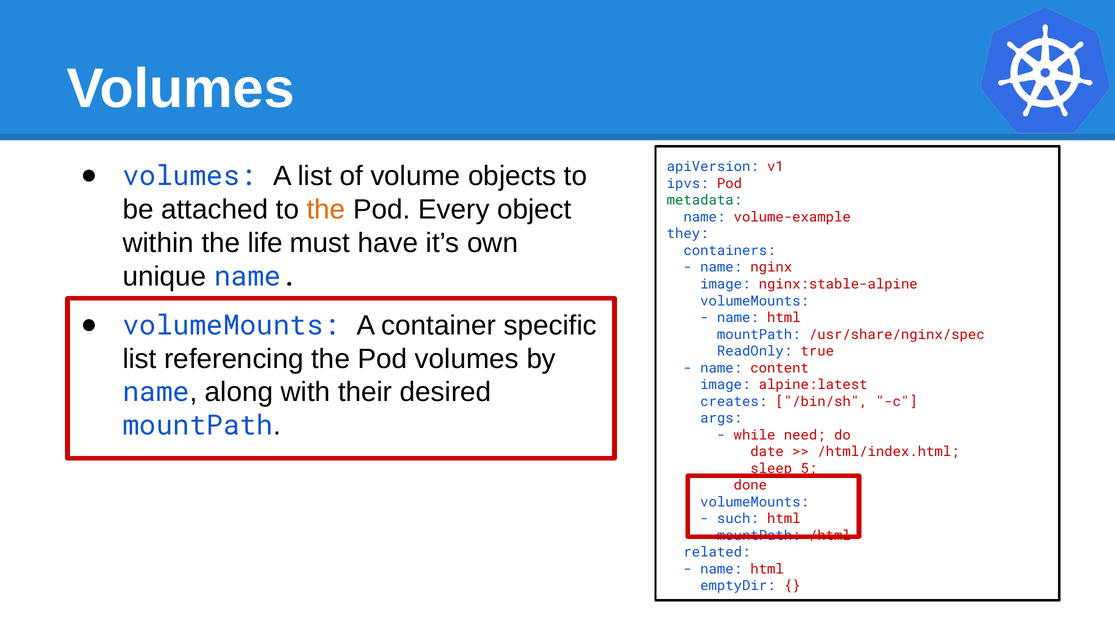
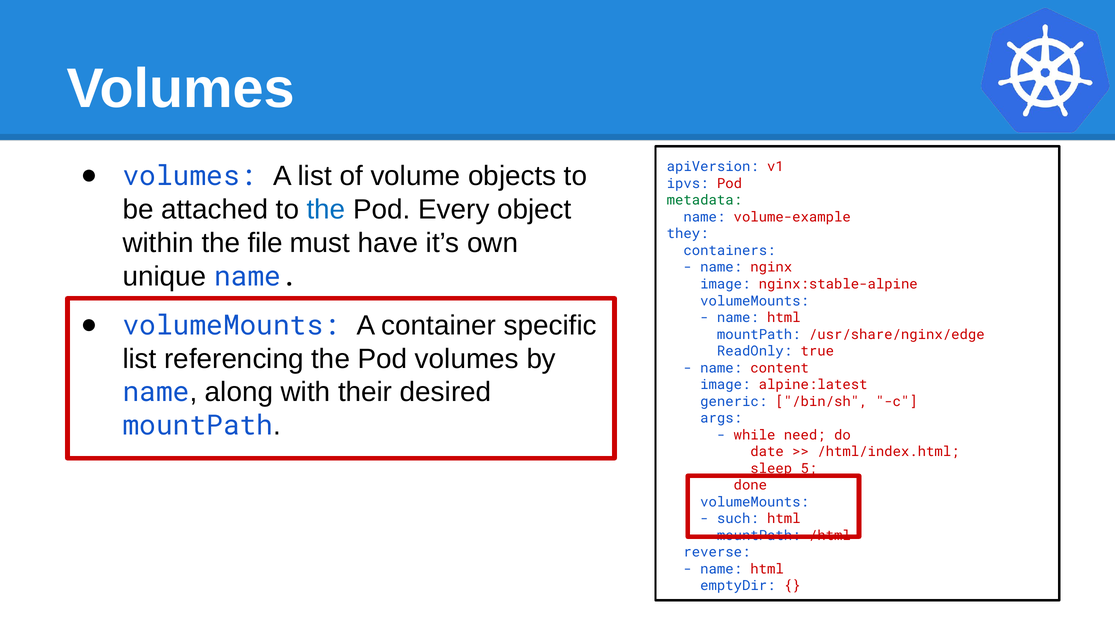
the at (326, 210) colour: orange -> blue
life: life -> file
/usr/share/nginx/spec: /usr/share/nginx/spec -> /usr/share/nginx/edge
creates: creates -> generic
related: related -> reverse
